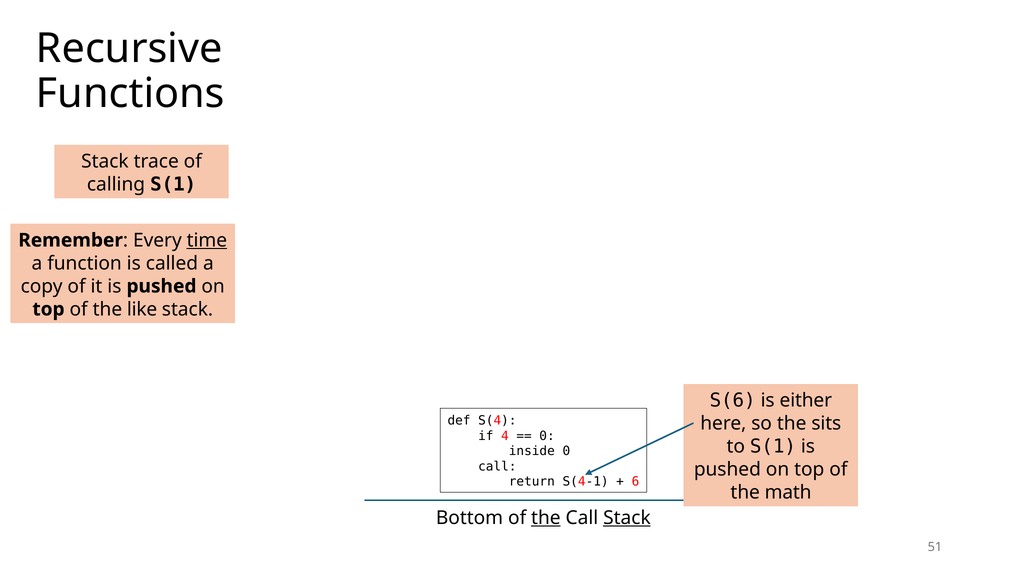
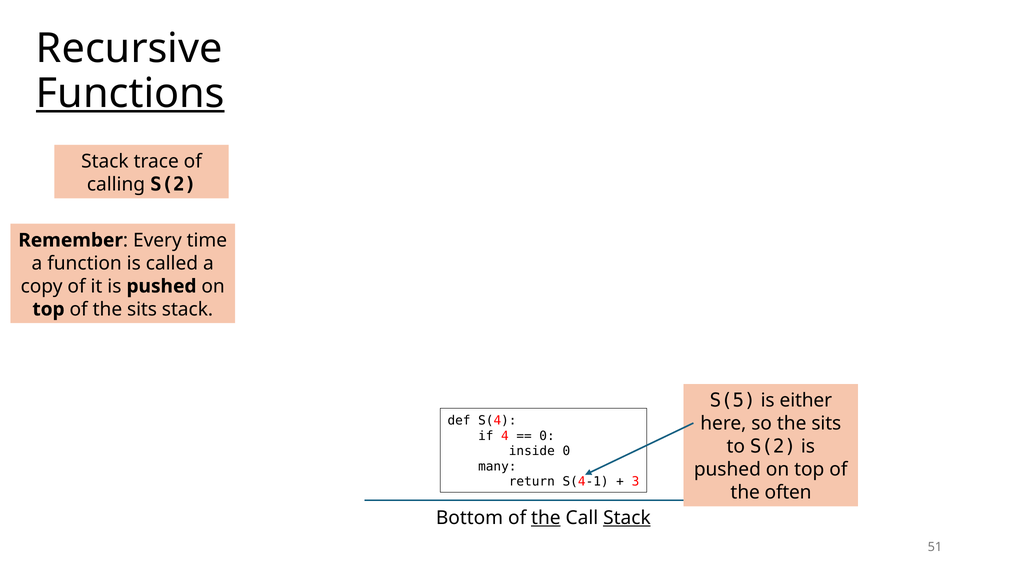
Functions underline: none -> present
calling S(1: S(1 -> S(2
time underline: present -> none
of the like: like -> sits
S(6: S(6 -> S(5
to S(1: S(1 -> S(2
call at (497, 466): call -> many
6: 6 -> 3
math: math -> often
